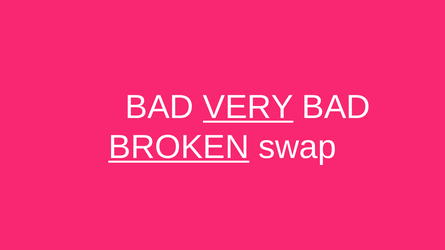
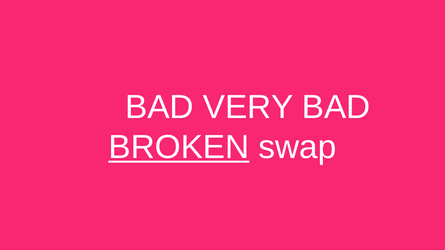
VERY underline: present -> none
